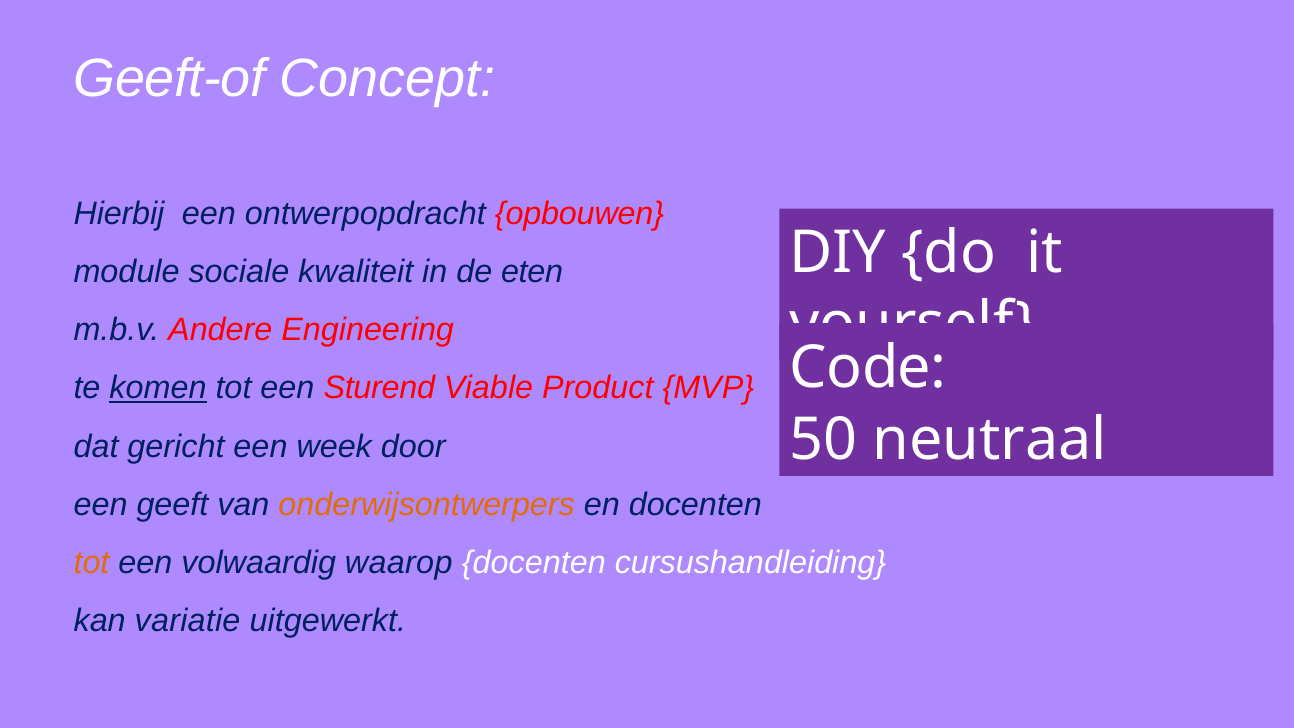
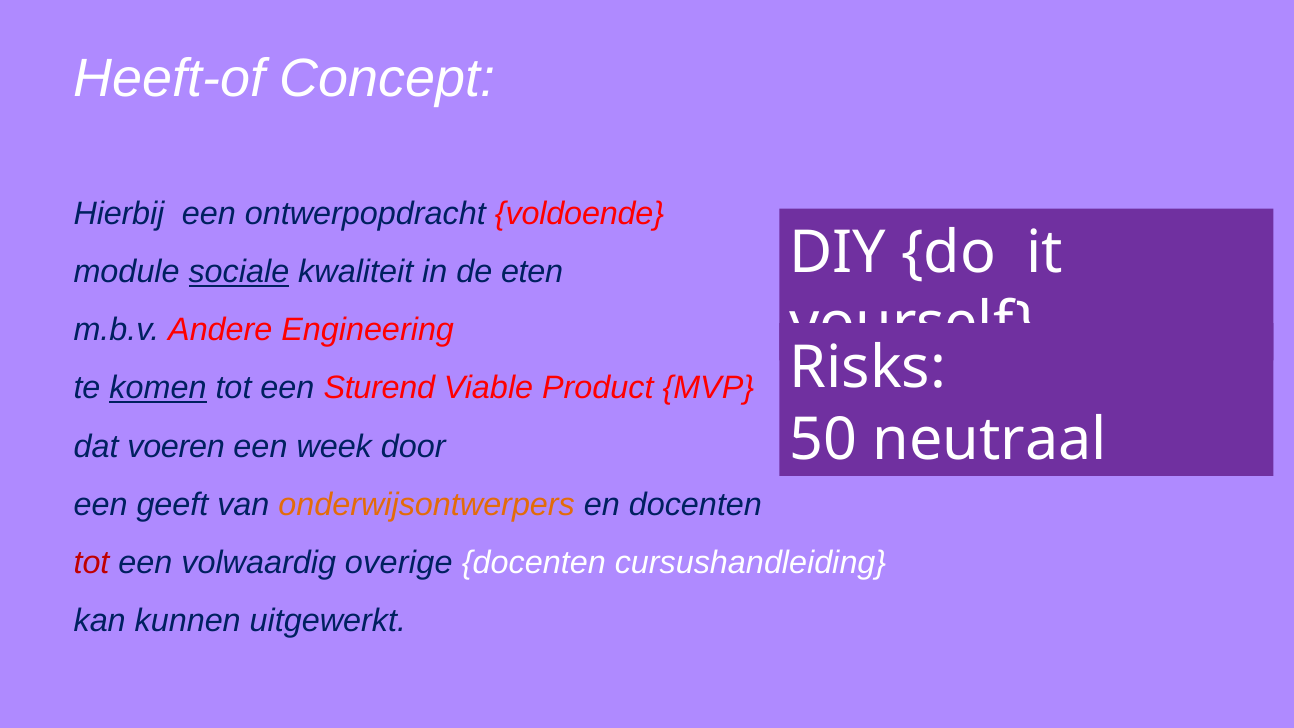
Geeft-of: Geeft-of -> Heeft-of
opbouwen: opbouwen -> voldoende
sociale underline: none -> present
Code: Code -> Risks
gericht: gericht -> voeren
tot at (92, 563) colour: orange -> red
waarop: waarop -> overige
variatie: variatie -> kunnen
